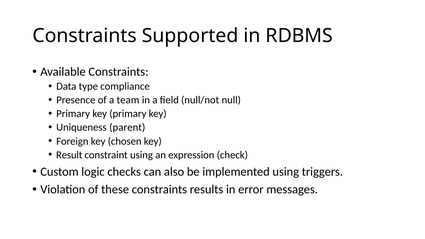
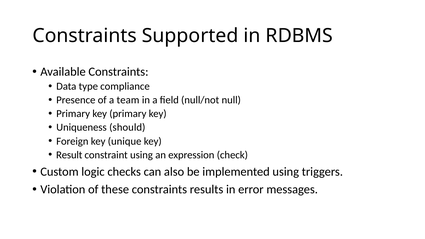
parent: parent -> should
chosen: chosen -> unique
